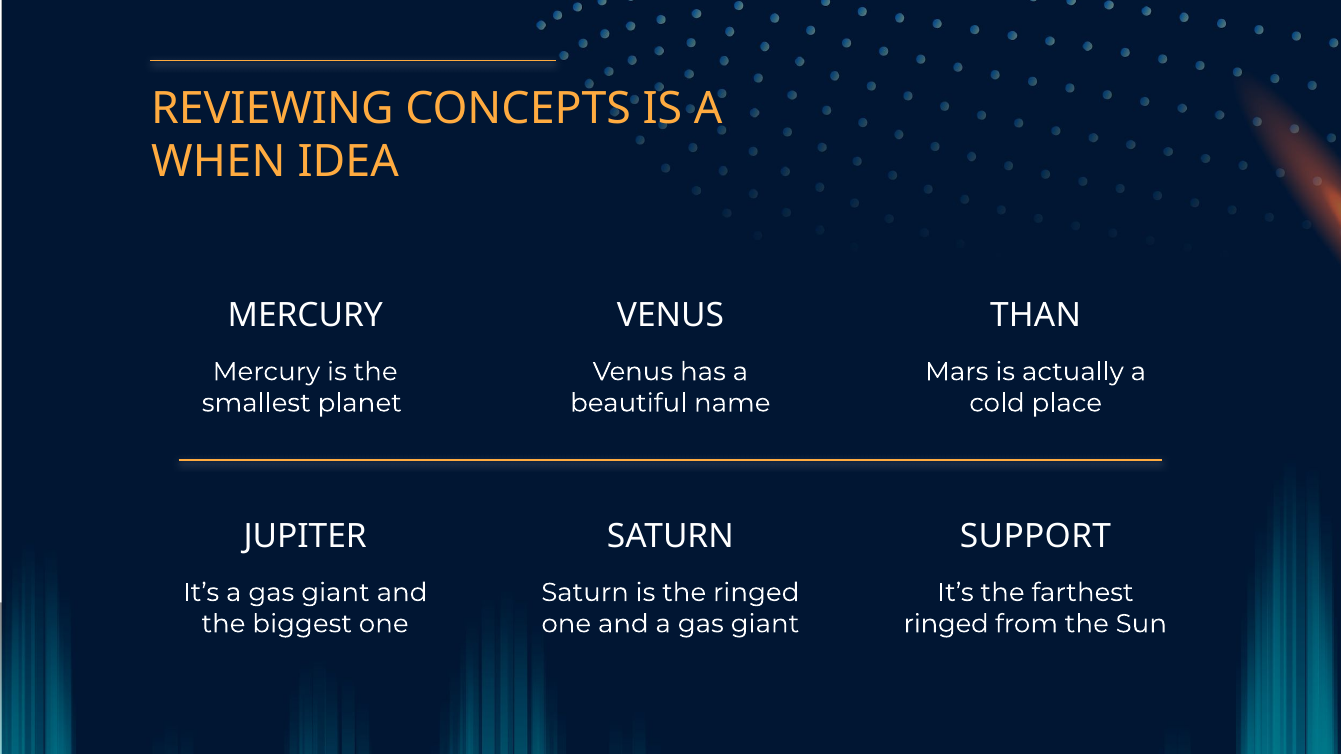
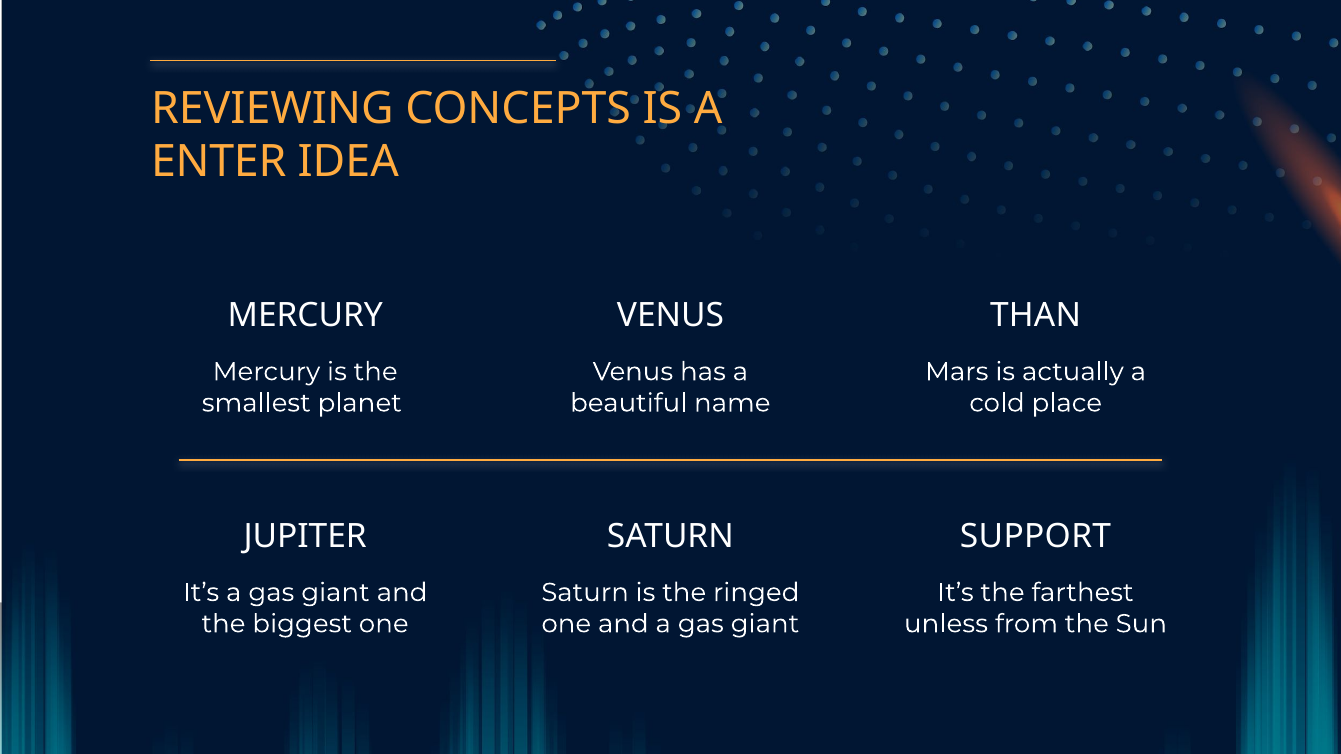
WHEN: WHEN -> ENTER
ringed at (946, 624): ringed -> unless
